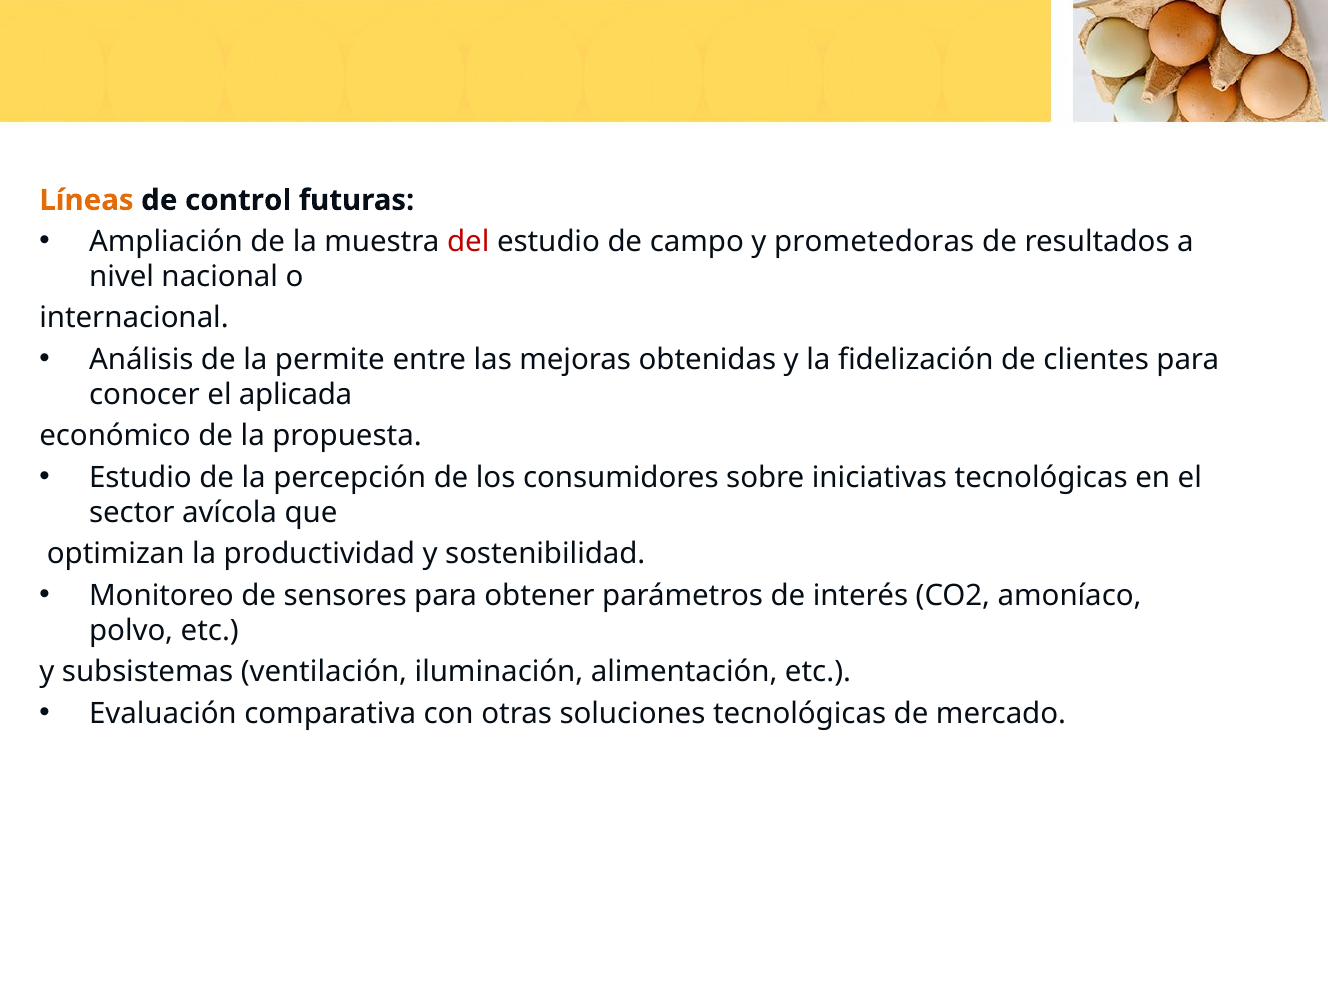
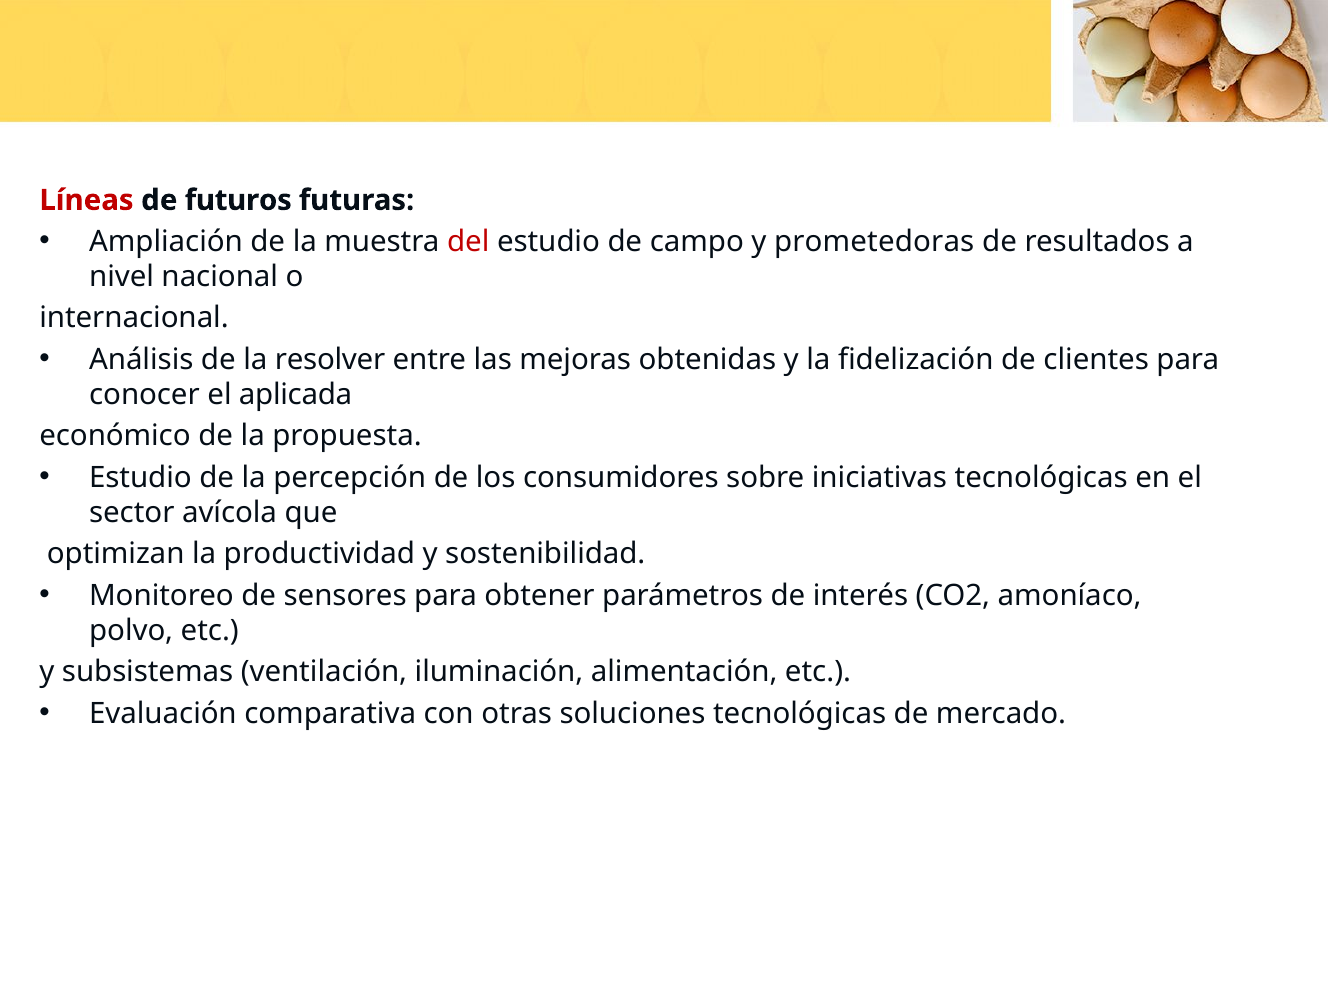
Líneas colour: orange -> red
control: control -> futuros
permite: permite -> resolver
